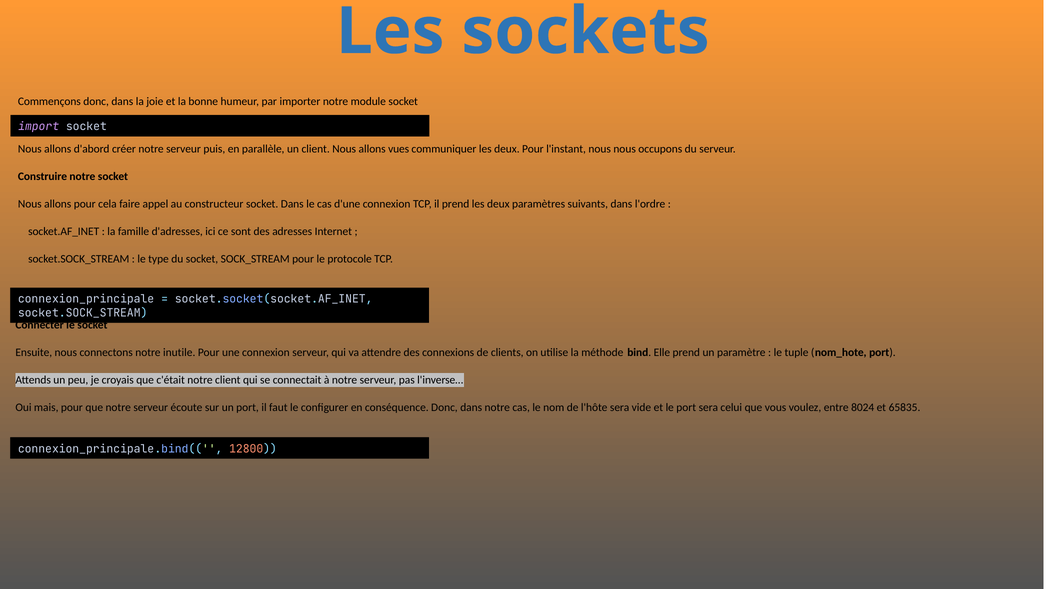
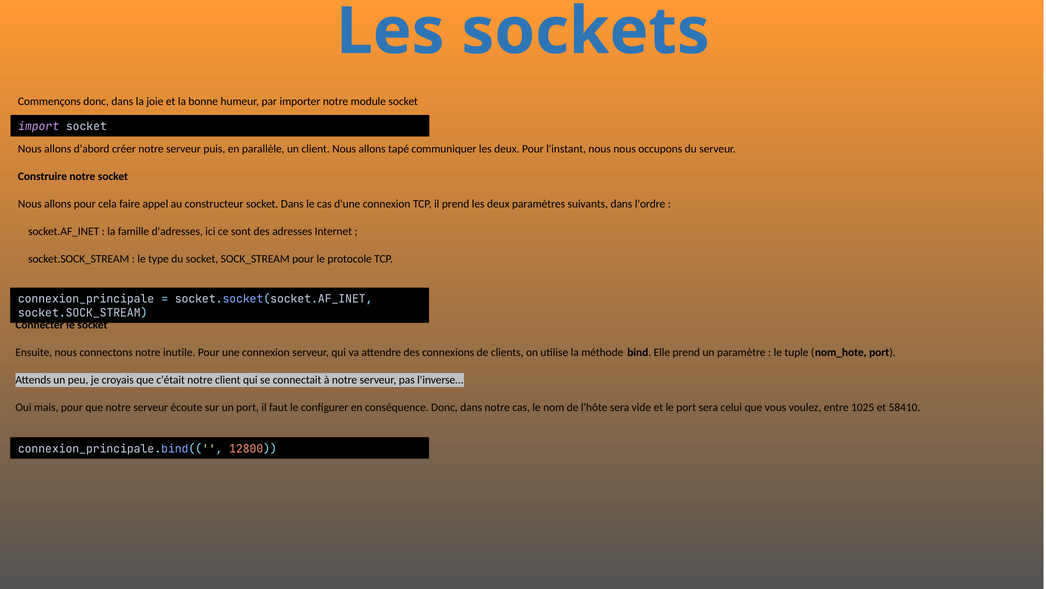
vues: vues -> tapé
8024: 8024 -> 1025
65835: 65835 -> 58410
